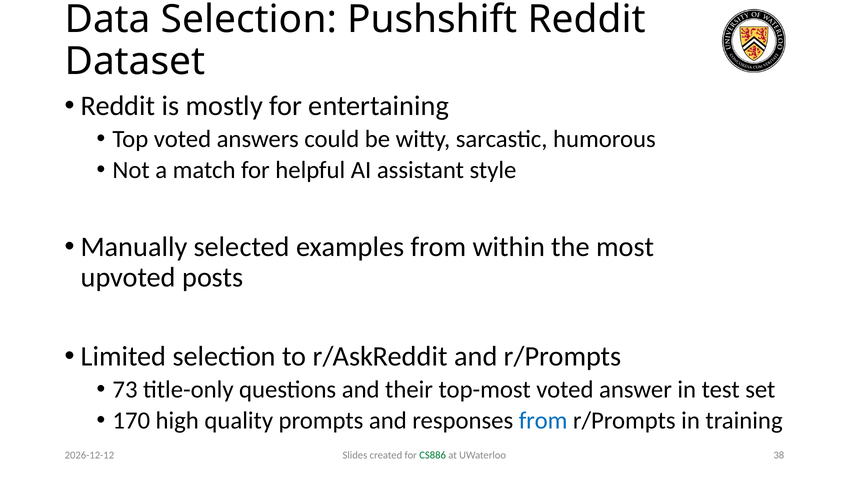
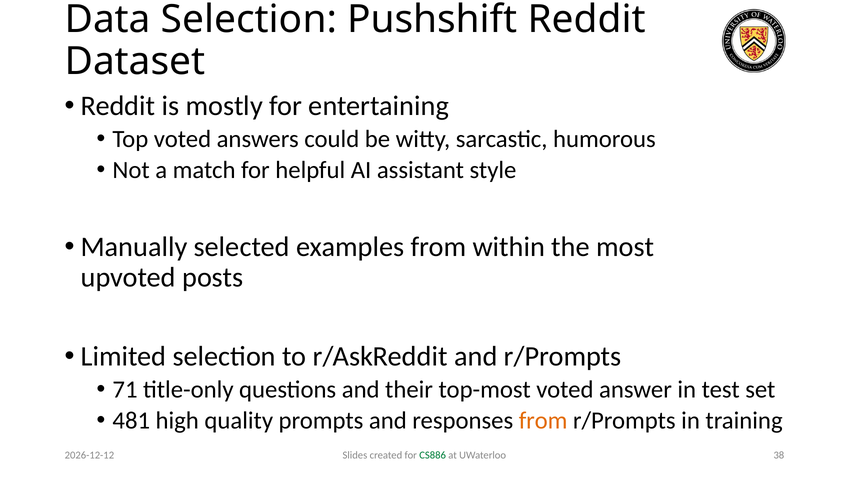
73: 73 -> 71
170: 170 -> 481
from at (543, 421) colour: blue -> orange
